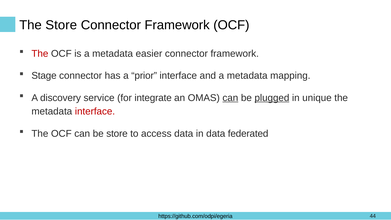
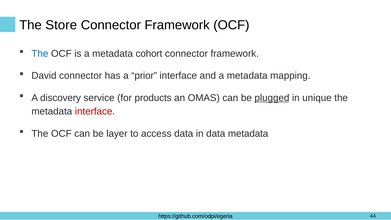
The at (40, 54) colour: red -> blue
easier: easier -> cohort
Stage: Stage -> David
integrate: integrate -> products
can at (230, 98) underline: present -> none
be store: store -> layer
data federated: federated -> metadata
